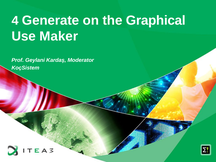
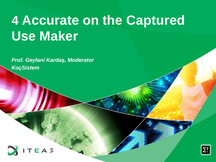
Generate: Generate -> Accurate
Graphical: Graphical -> Captured
